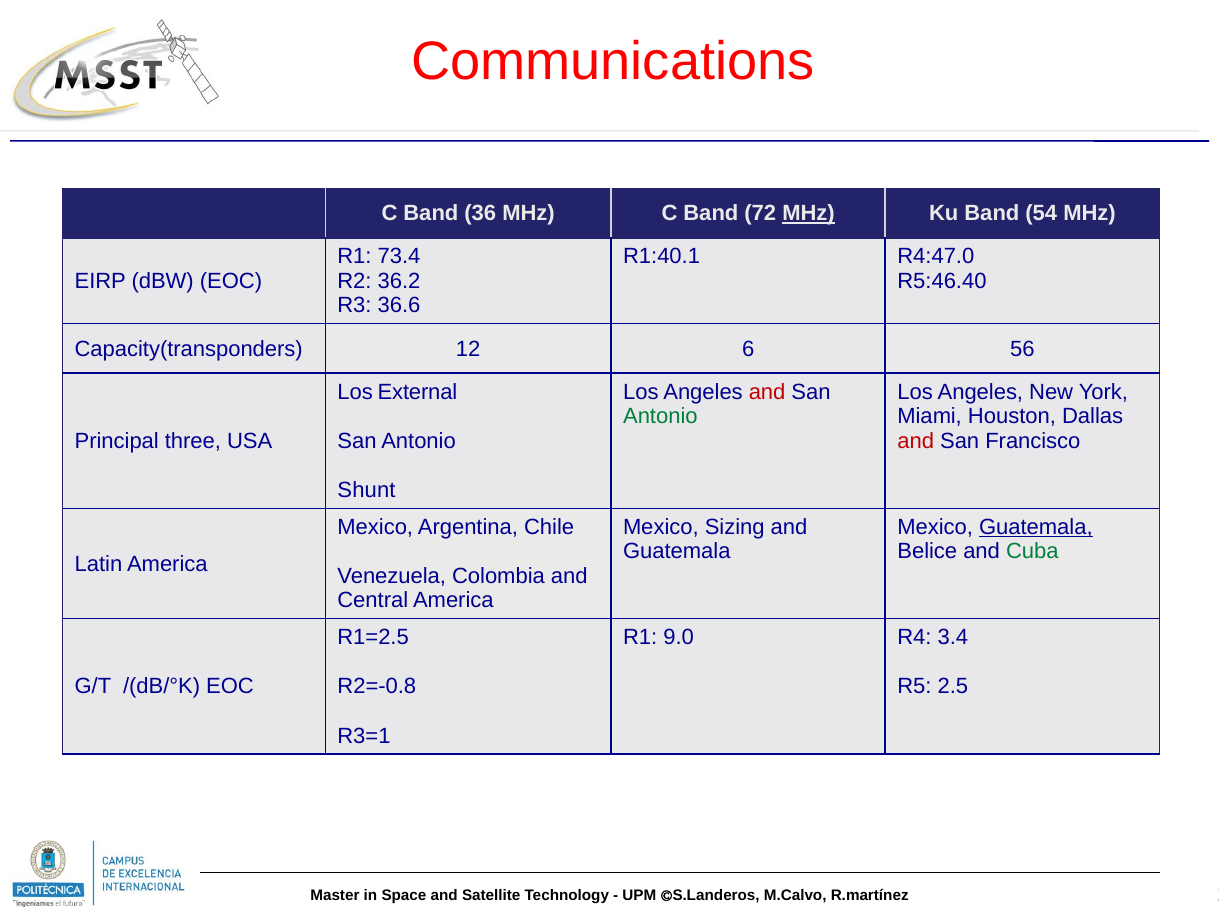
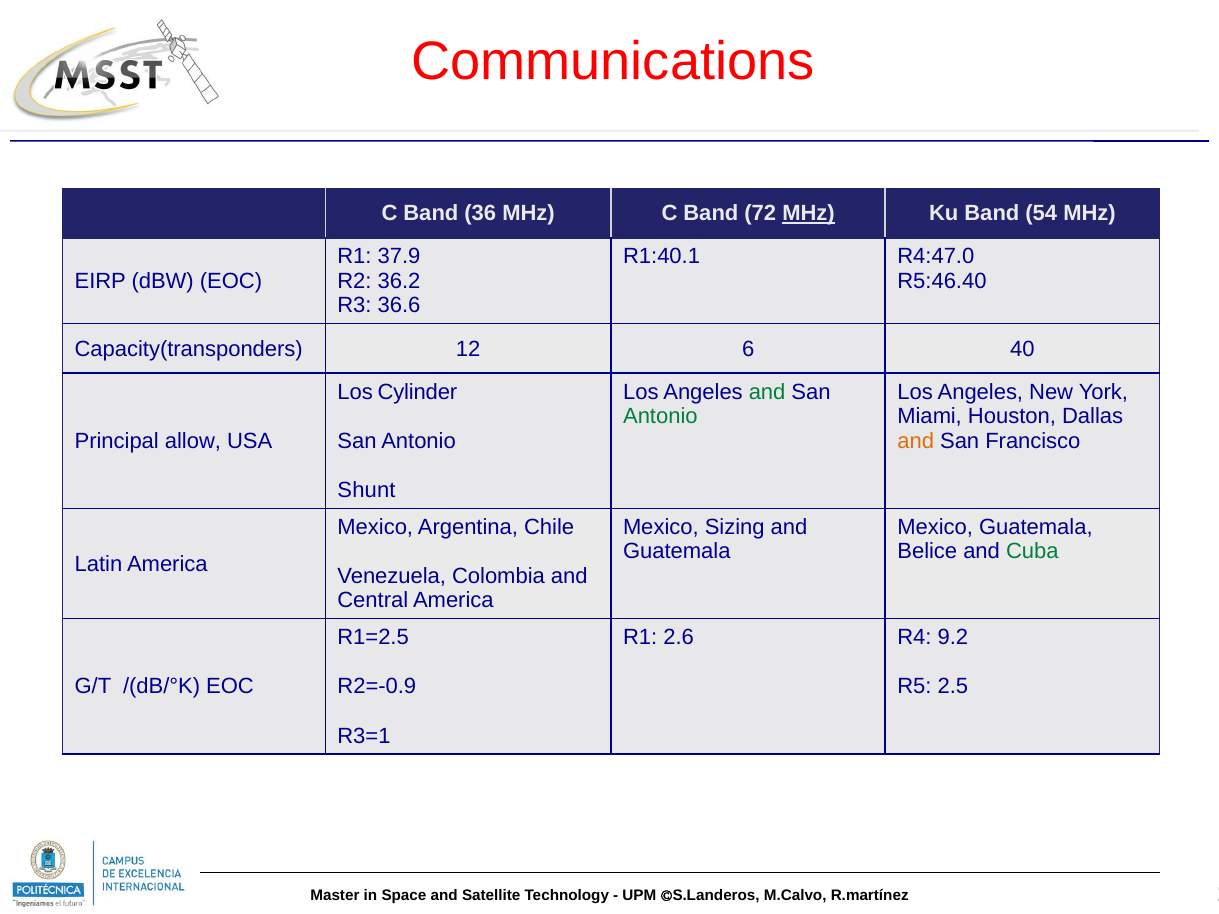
73.4: 73.4 -> 37.9
56: 56 -> 40
External: External -> Cylinder
and at (767, 392) colour: red -> green
three: three -> allow
and at (916, 441) colour: red -> orange
Guatemala at (1036, 527) underline: present -> none
9.0: 9.0 -> 2.6
3.4: 3.4 -> 9.2
R2=-0.8: R2=-0.8 -> R2=-0.9
